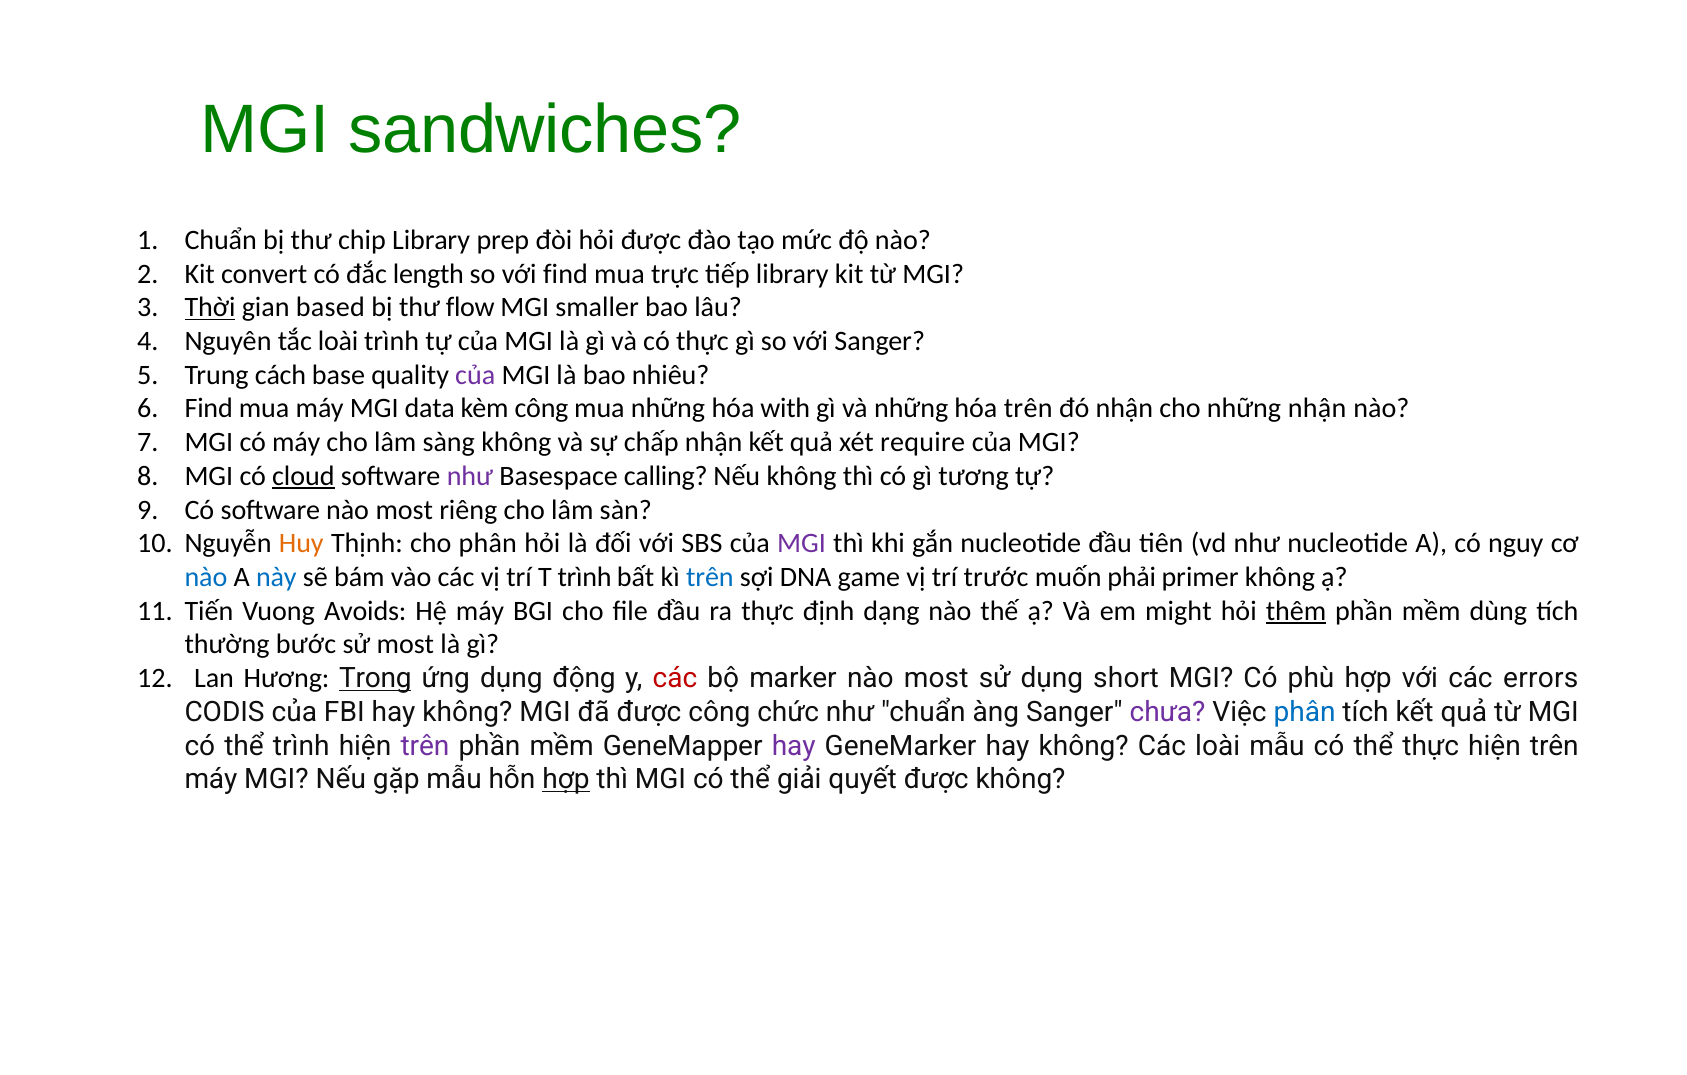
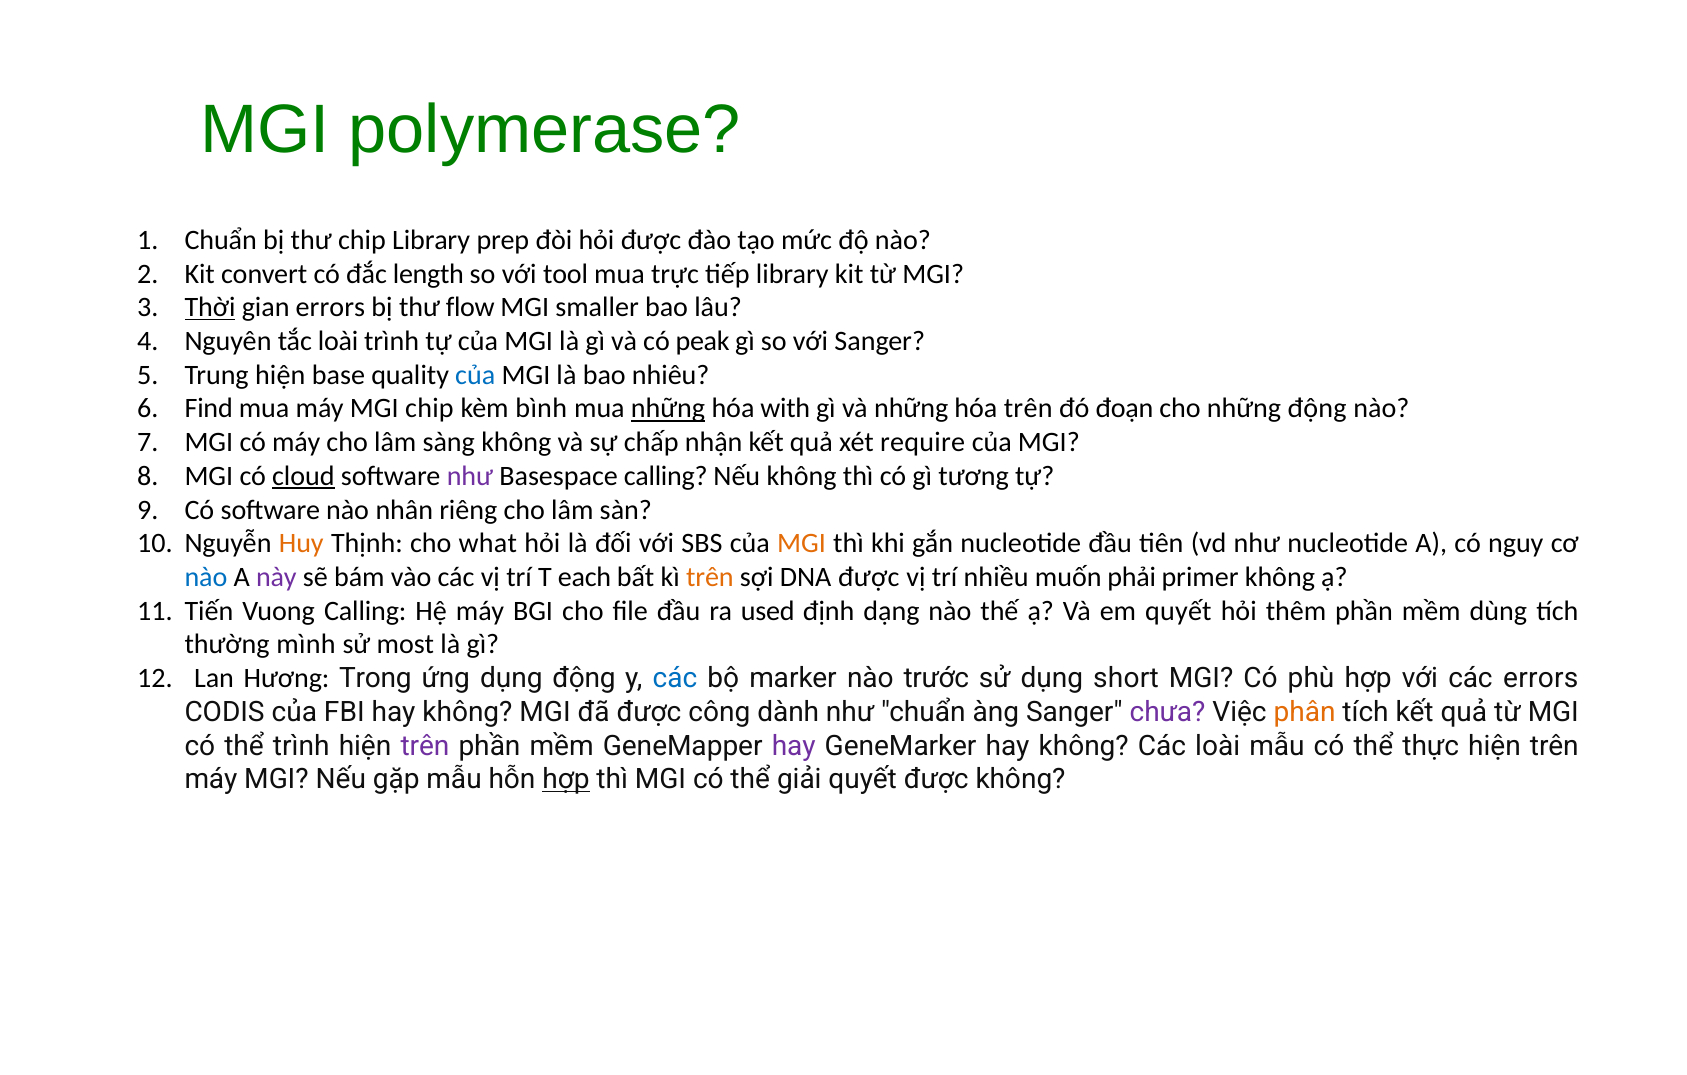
sandwiches: sandwiches -> polymerase
với find: find -> tool
gian based: based -> errors
có thực: thực -> peak
Trung cách: cách -> hiện
của at (475, 375) colour: purple -> blue
MGI data: data -> chip
kèm công: công -> bình
những at (668, 409) underline: none -> present
đó nhận: nhận -> đoạn
những nhận: nhận -> động
software nào most: most -> nhân
cho phân: phân -> what
MGI at (802, 544) colour: purple -> orange
này colour: blue -> purple
T trình: trình -> each
trên at (710, 577) colour: blue -> orange
DNA game: game -> được
trước: trước -> nhiều
Vuong Avoids: Avoids -> Calling
ra thực: thực -> used
em might: might -> quyết
thêm underline: present -> none
bước: bước -> mình
Trong underline: present -> none
các at (675, 679) colour: red -> blue
marker nào most: most -> trước
chức: chức -> dành
phân at (1305, 712) colour: blue -> orange
